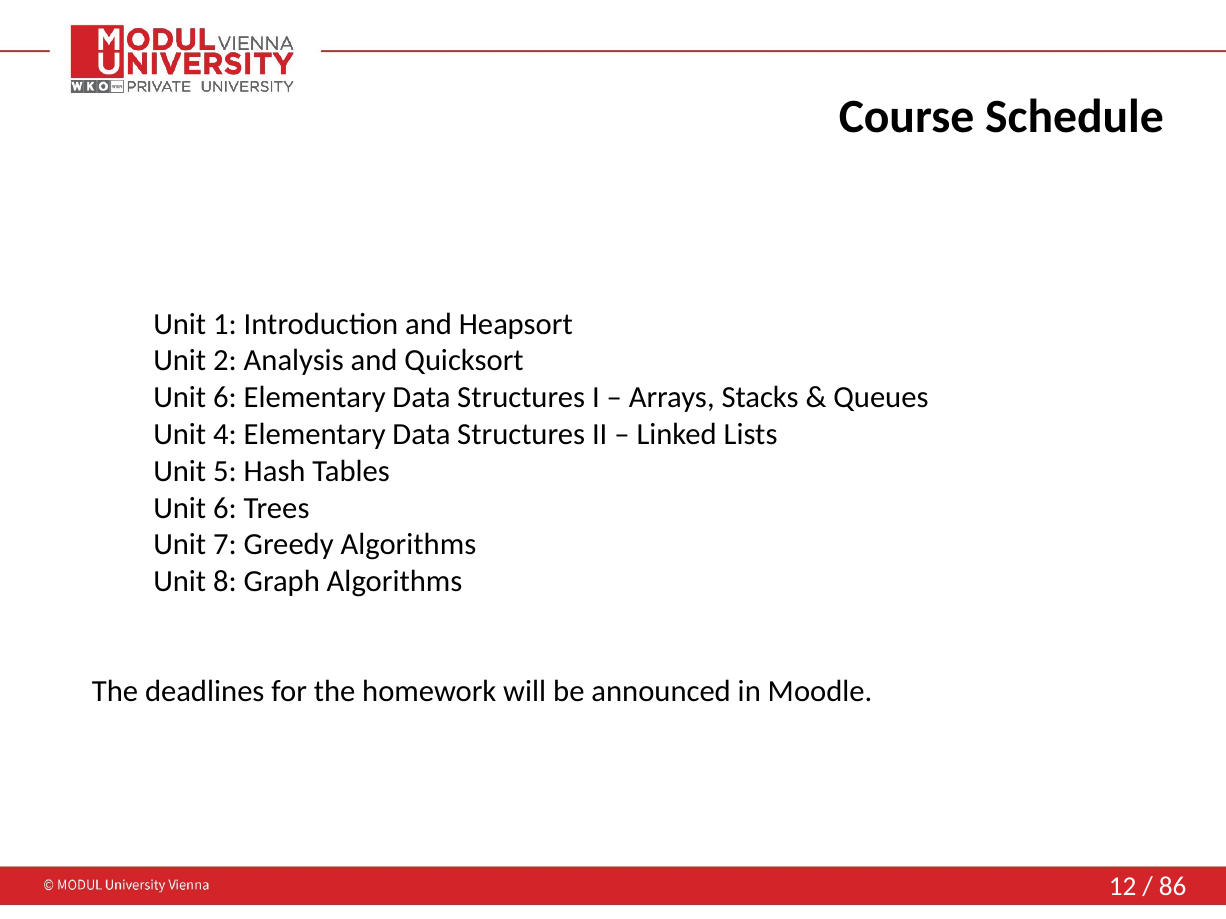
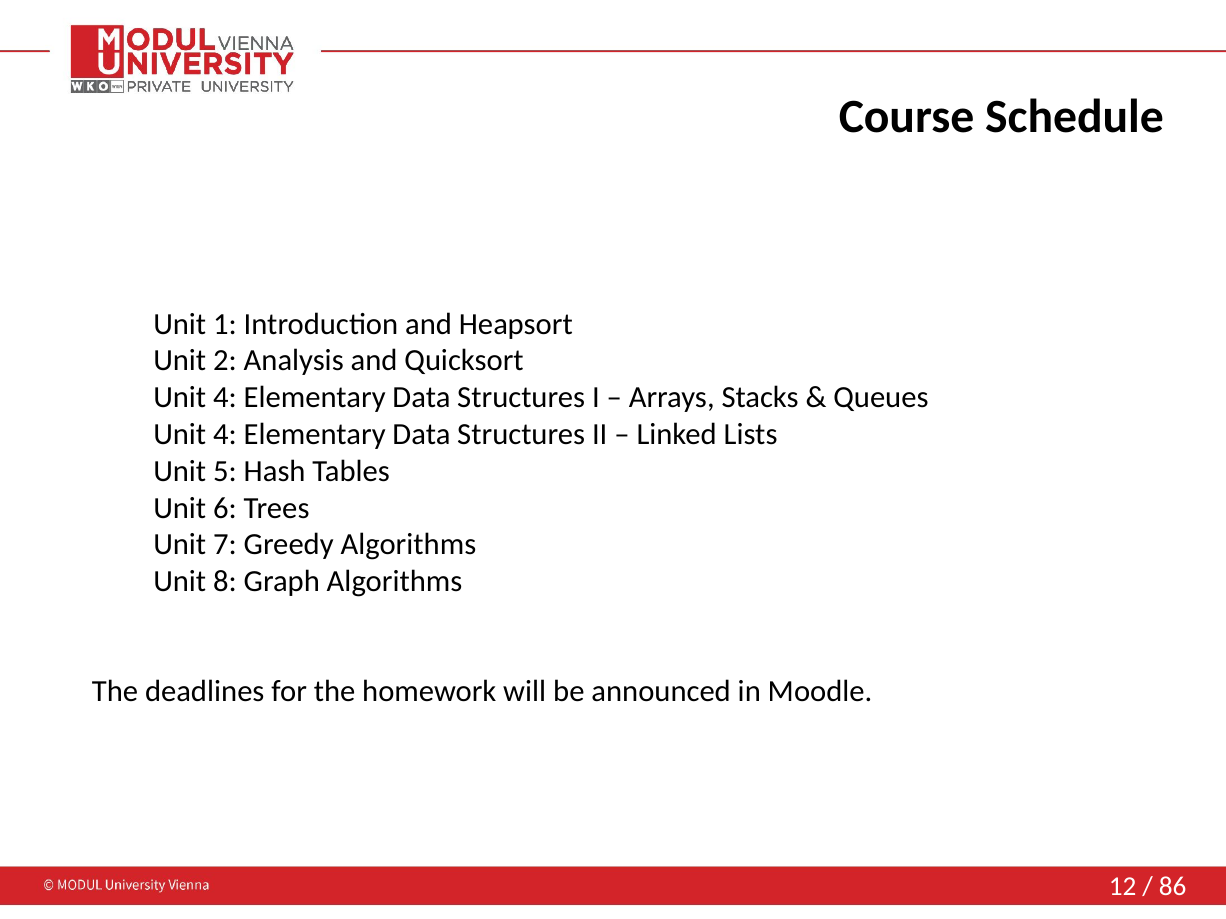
6 at (225, 398): 6 -> 4
